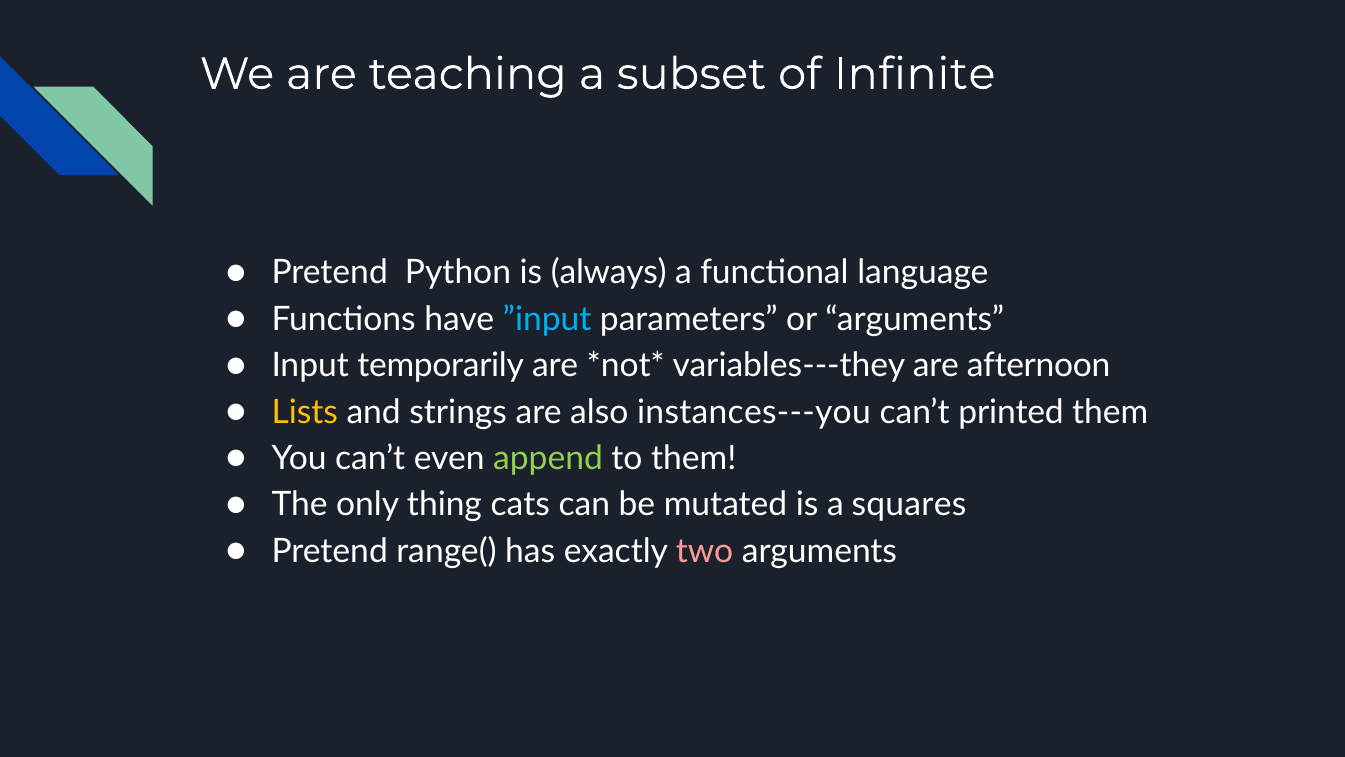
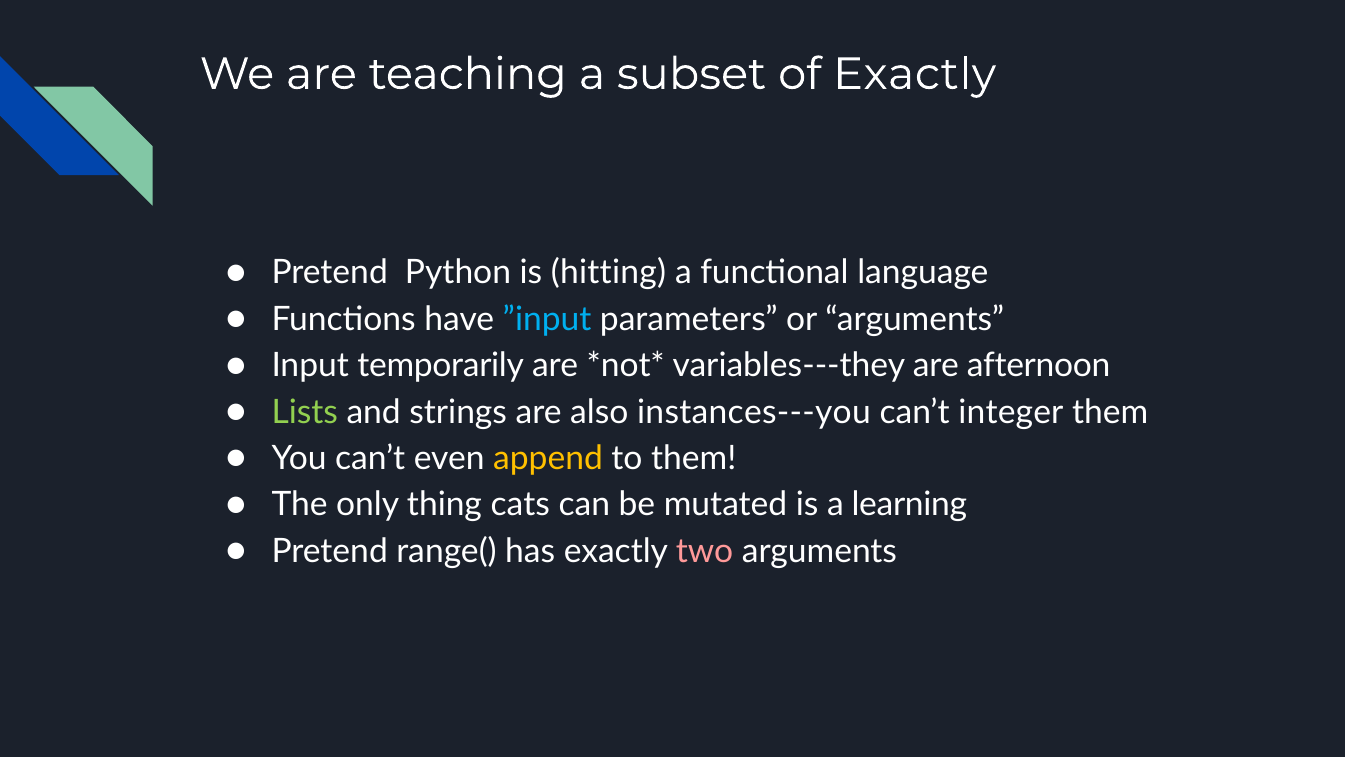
of Infinite: Infinite -> Exactly
always: always -> hitting
Lists colour: yellow -> light green
printed: printed -> integer
append colour: light green -> yellow
squares: squares -> learning
